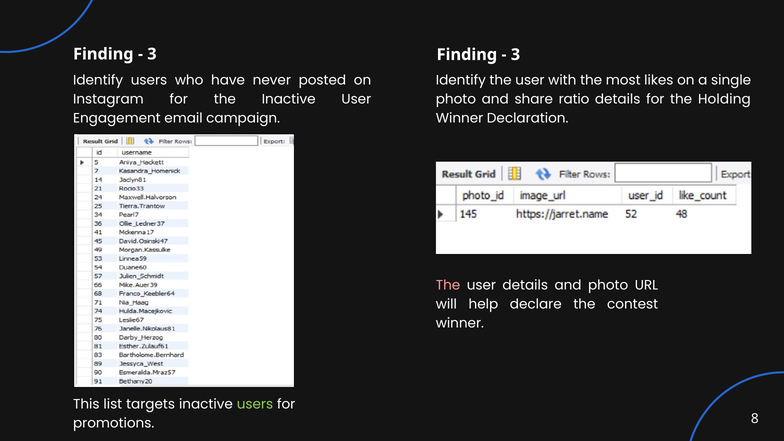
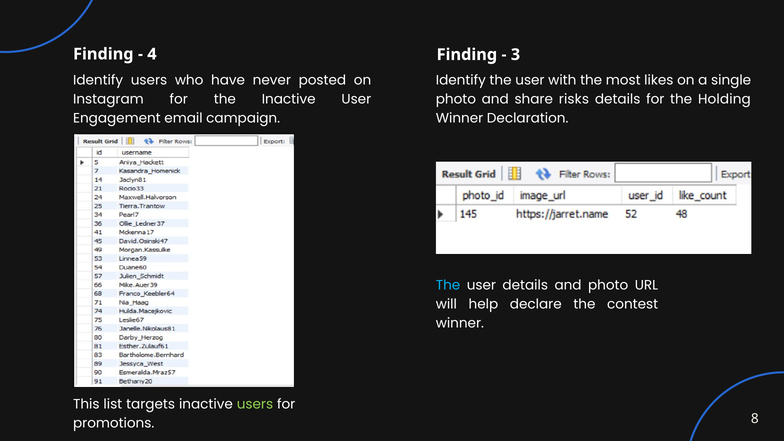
3 at (152, 54): 3 -> 4
ratio: ratio -> risks
The at (448, 285) colour: pink -> light blue
